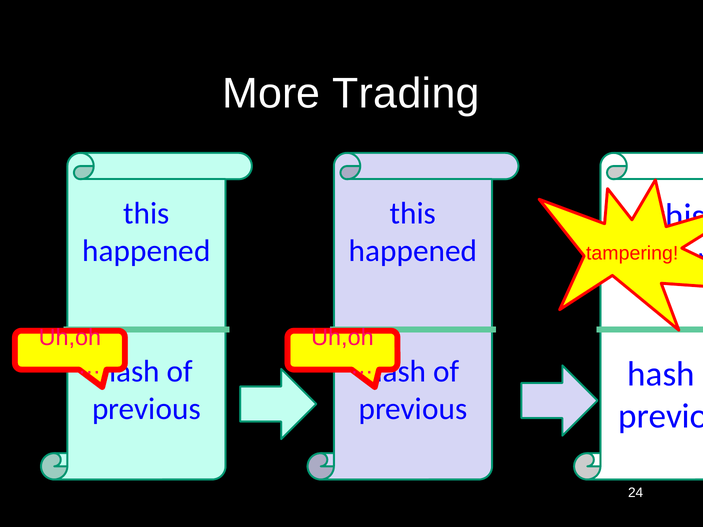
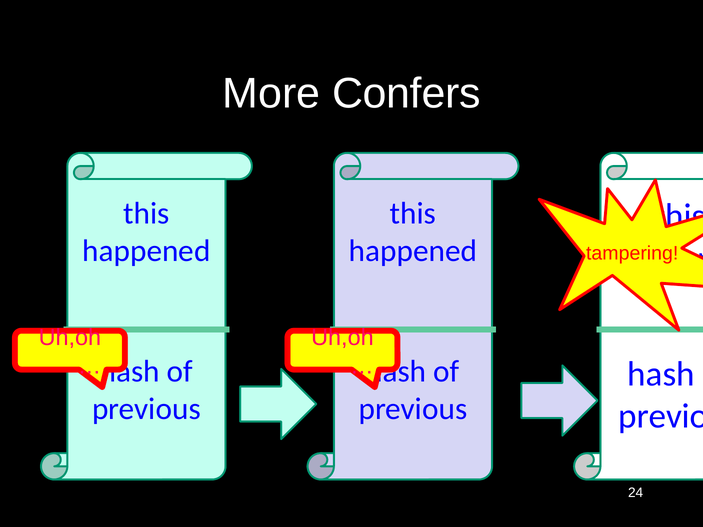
Trading: Trading -> Confers
